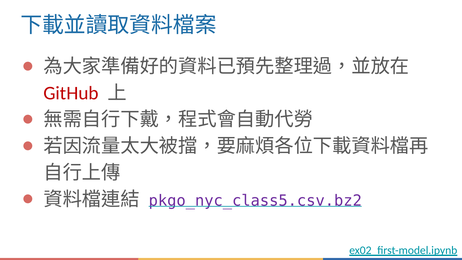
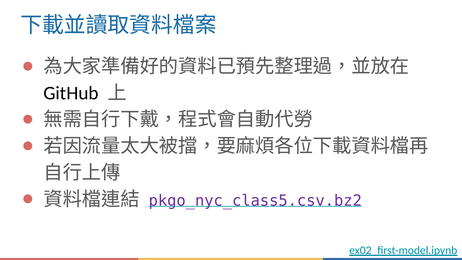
GitHub colour: red -> black
